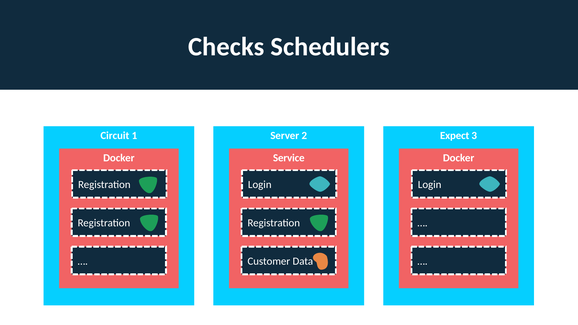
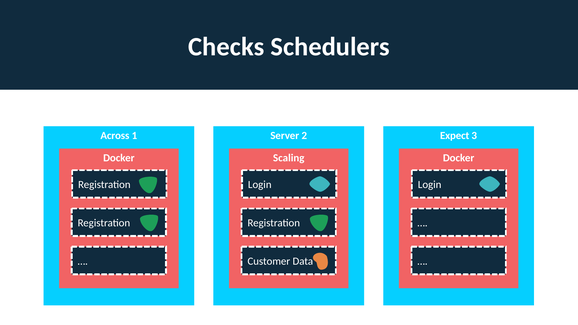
Circuit: Circuit -> Across
Service: Service -> Scaling
